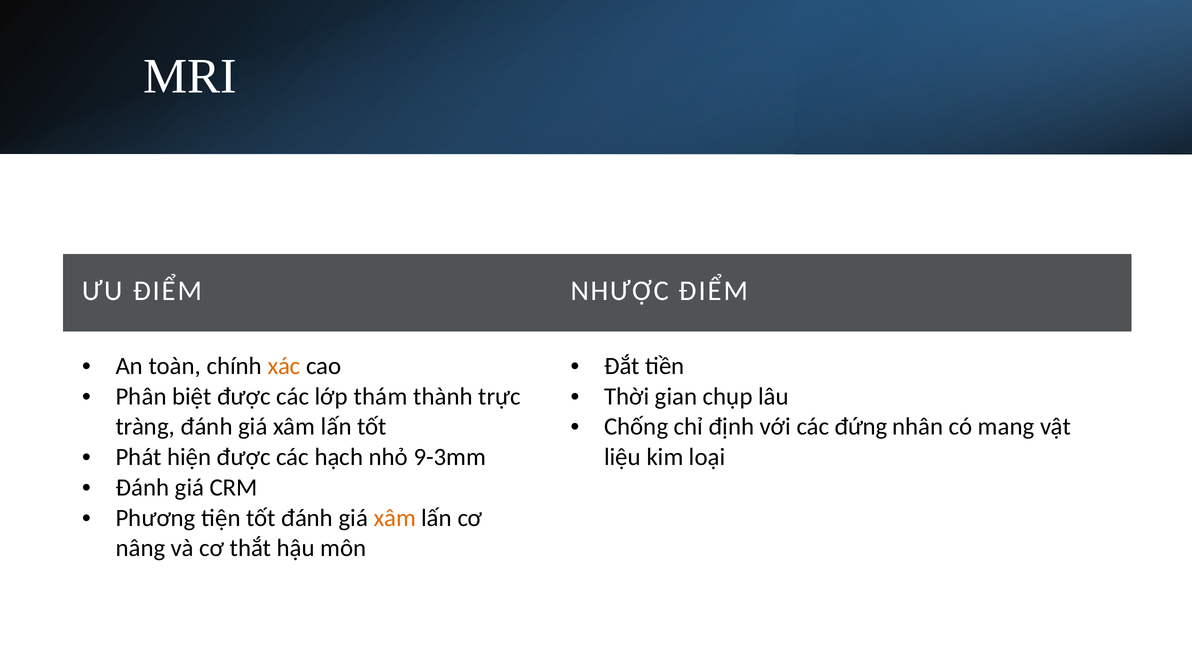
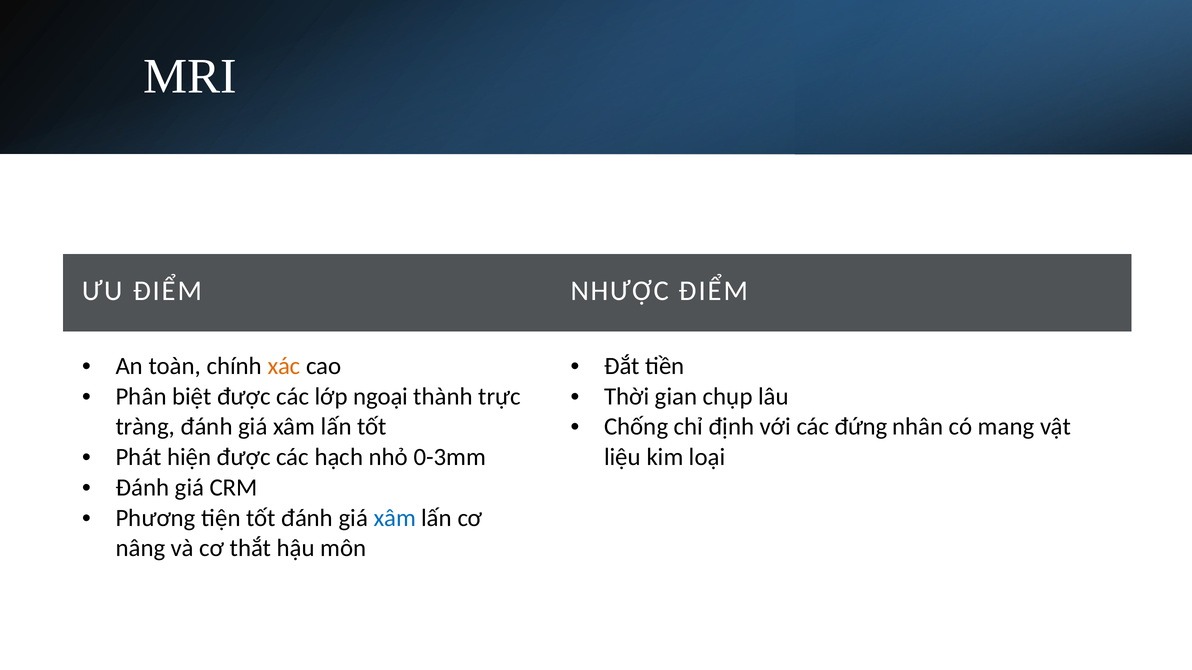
thám: thám -> ngoại
9-3mm: 9-3mm -> 0-3mm
xâm at (395, 518) colour: orange -> blue
